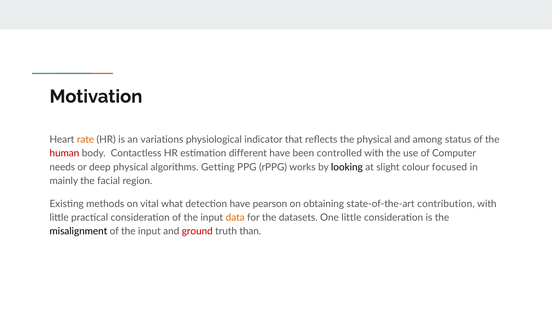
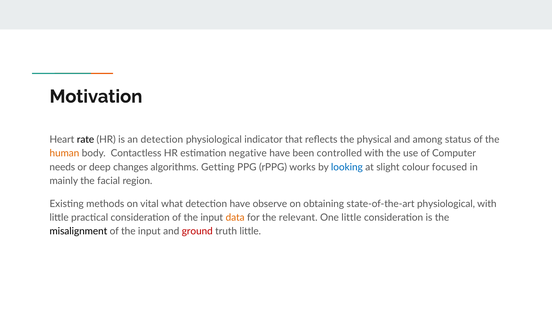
rate colour: orange -> black
an variations: variations -> detection
human colour: red -> orange
different: different -> negative
deep physical: physical -> changes
looking colour: black -> blue
pearson: pearson -> observe
state-of-the-art contribution: contribution -> physiological
datasets: datasets -> relevant
truth than: than -> little
